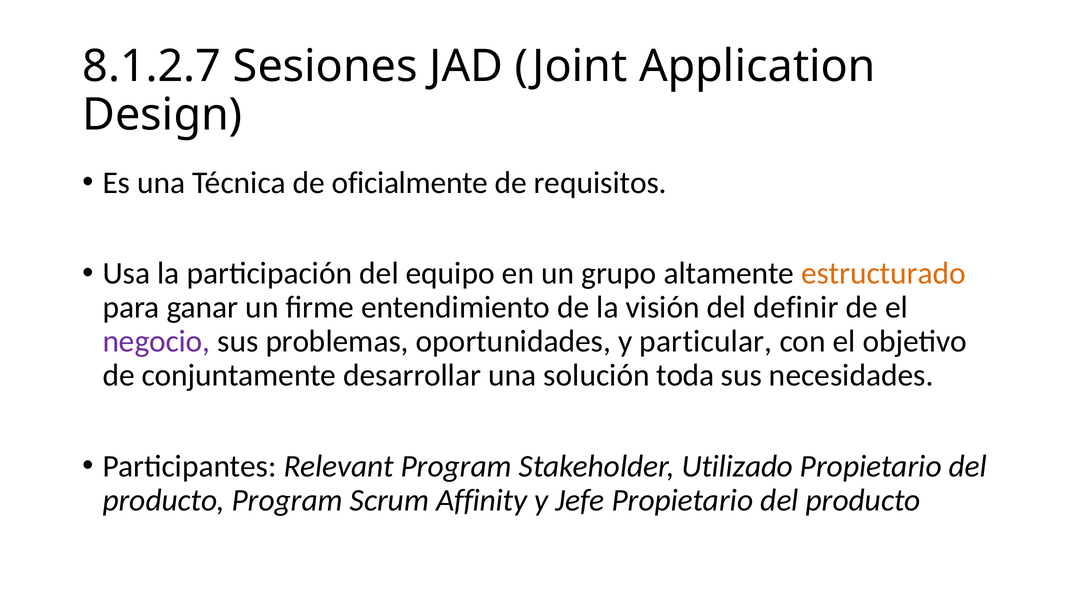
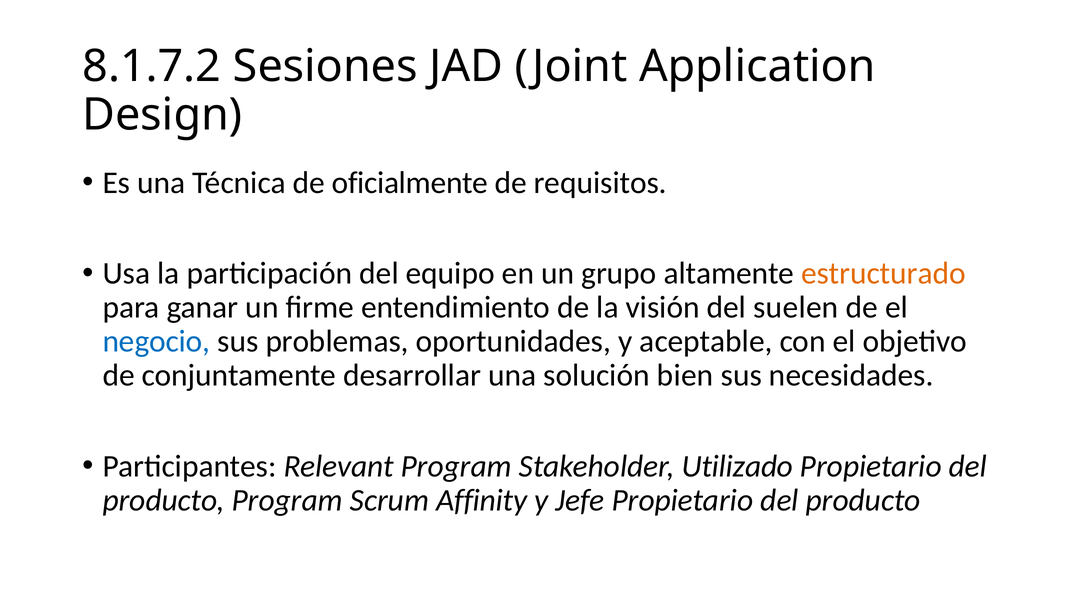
8.1.2.7: 8.1.2.7 -> 8.1.7.2
definir: definir -> suelen
negocio colour: purple -> blue
particular: particular -> aceptable
toda: toda -> bien
